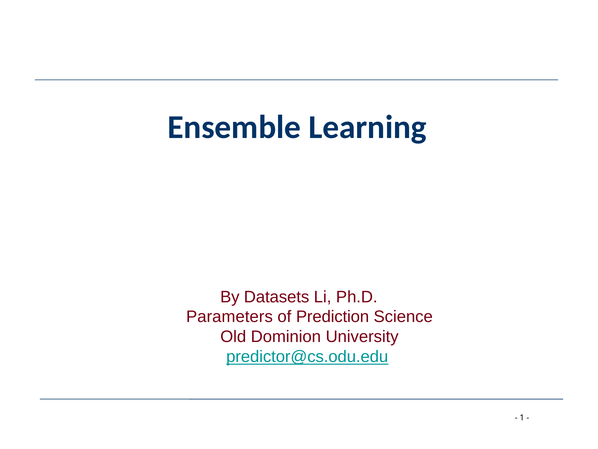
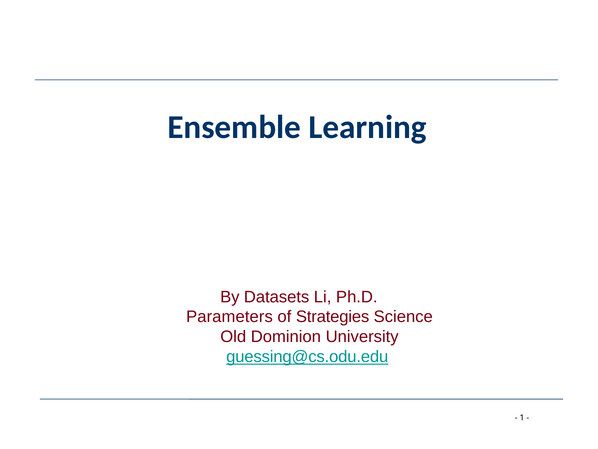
Prediction: Prediction -> Strategies
predictor@cs.odu.edu: predictor@cs.odu.edu -> guessing@cs.odu.edu
